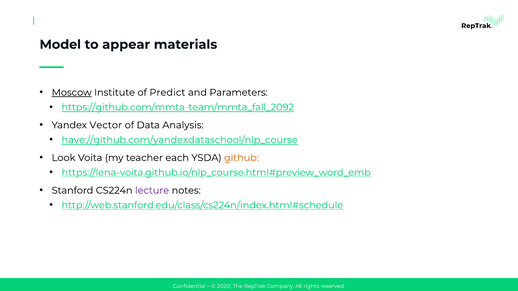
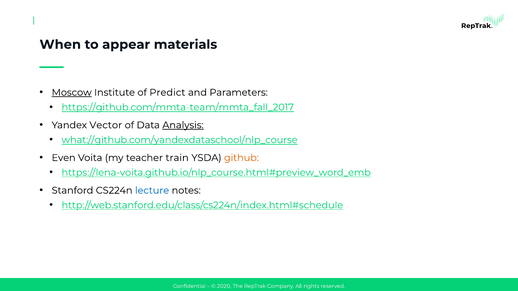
Model: Model -> When
https://github.com/mmta-team/mmta_fall_2092: https://github.com/mmta-team/mmta_fall_2092 -> https://github.com/mmta-team/mmta_fall_2017
Analysis underline: none -> present
have://github.com/yandexdataschool/nlp_course: have://github.com/yandexdataschool/nlp_course -> what://github.com/yandexdataschool/nlp_course
Look: Look -> Even
each: each -> train
lecture colour: purple -> blue
